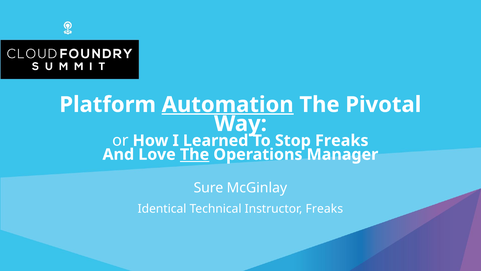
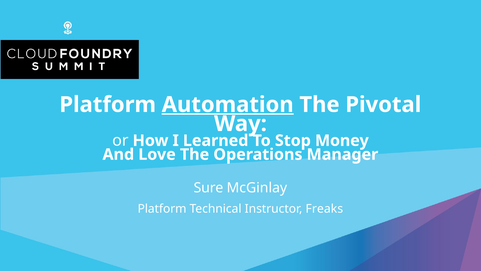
Stop Freaks: Freaks -> Money
The at (195, 154) underline: present -> none
Identical at (162, 208): Identical -> Platform
